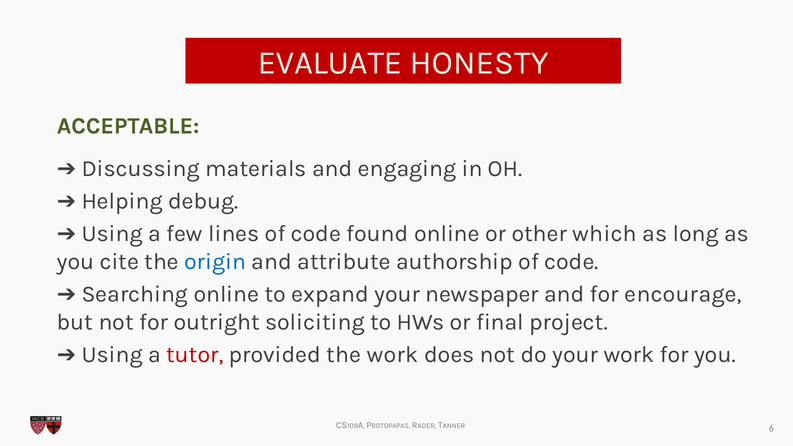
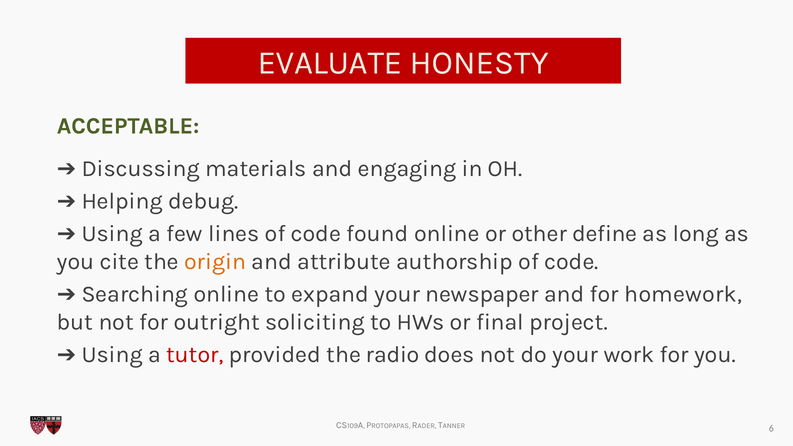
which: which -> define
origin colour: blue -> orange
encourage: encourage -> homework
the work: work -> radio
